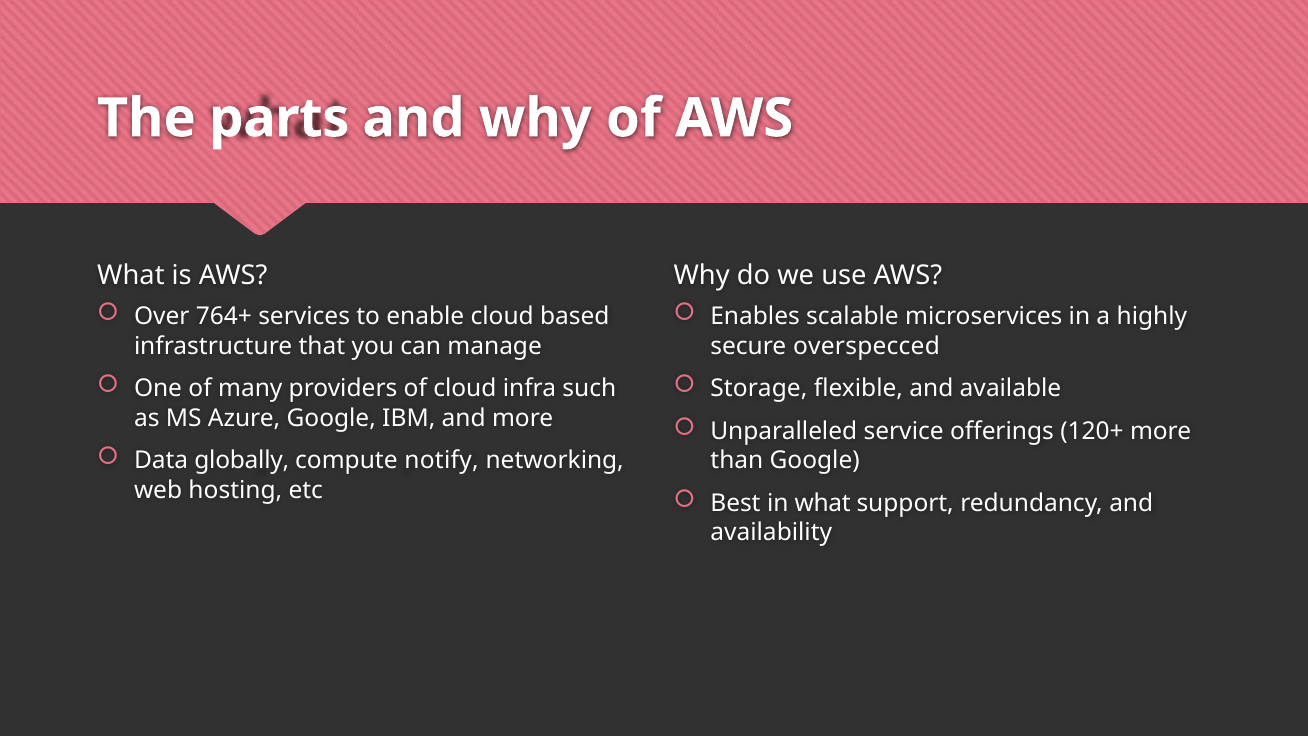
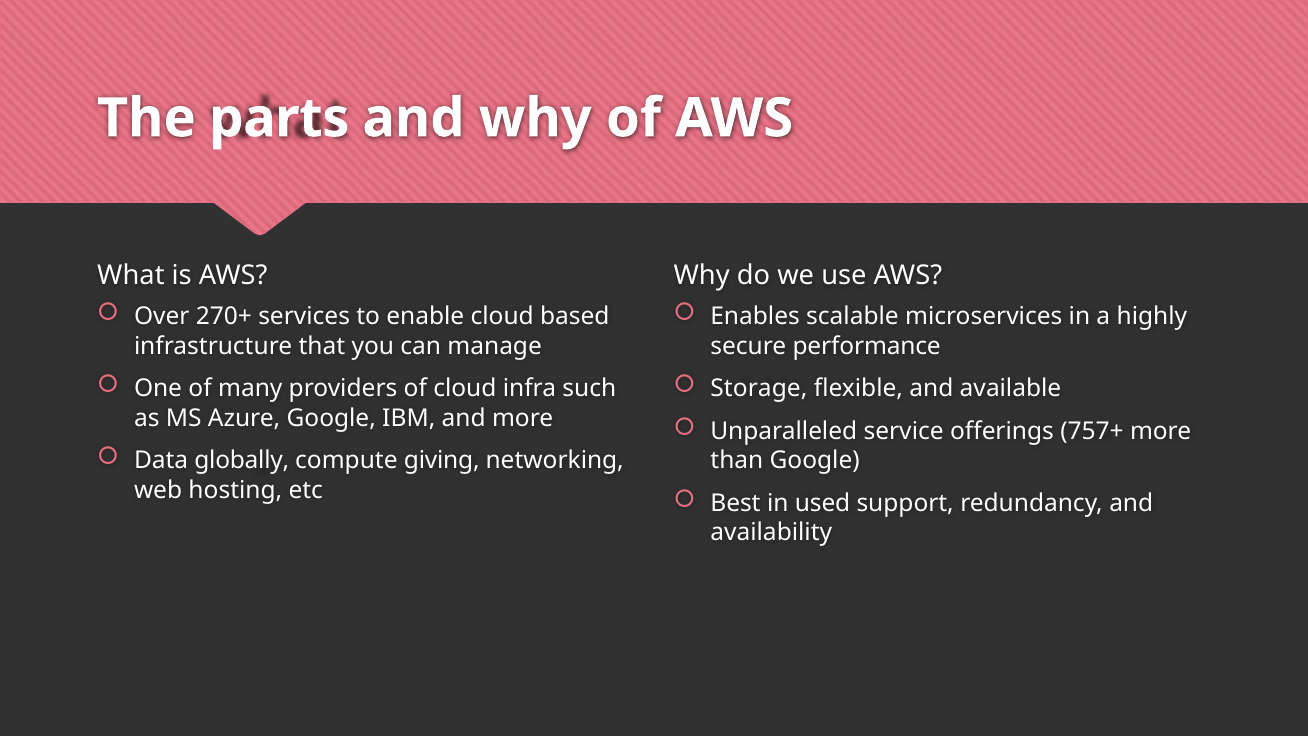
764+: 764+ -> 270+
overspecced: overspecced -> performance
120+: 120+ -> 757+
notify: notify -> giving
in what: what -> used
